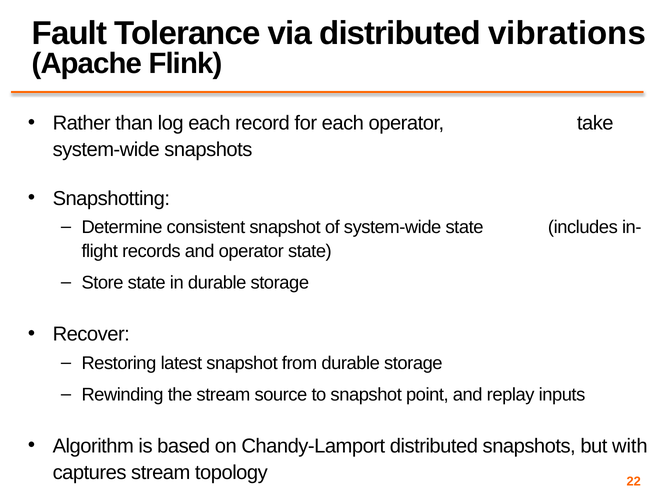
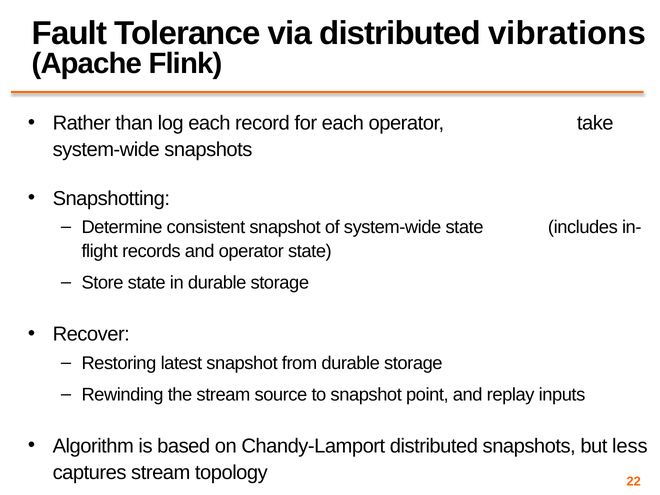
with: with -> less
